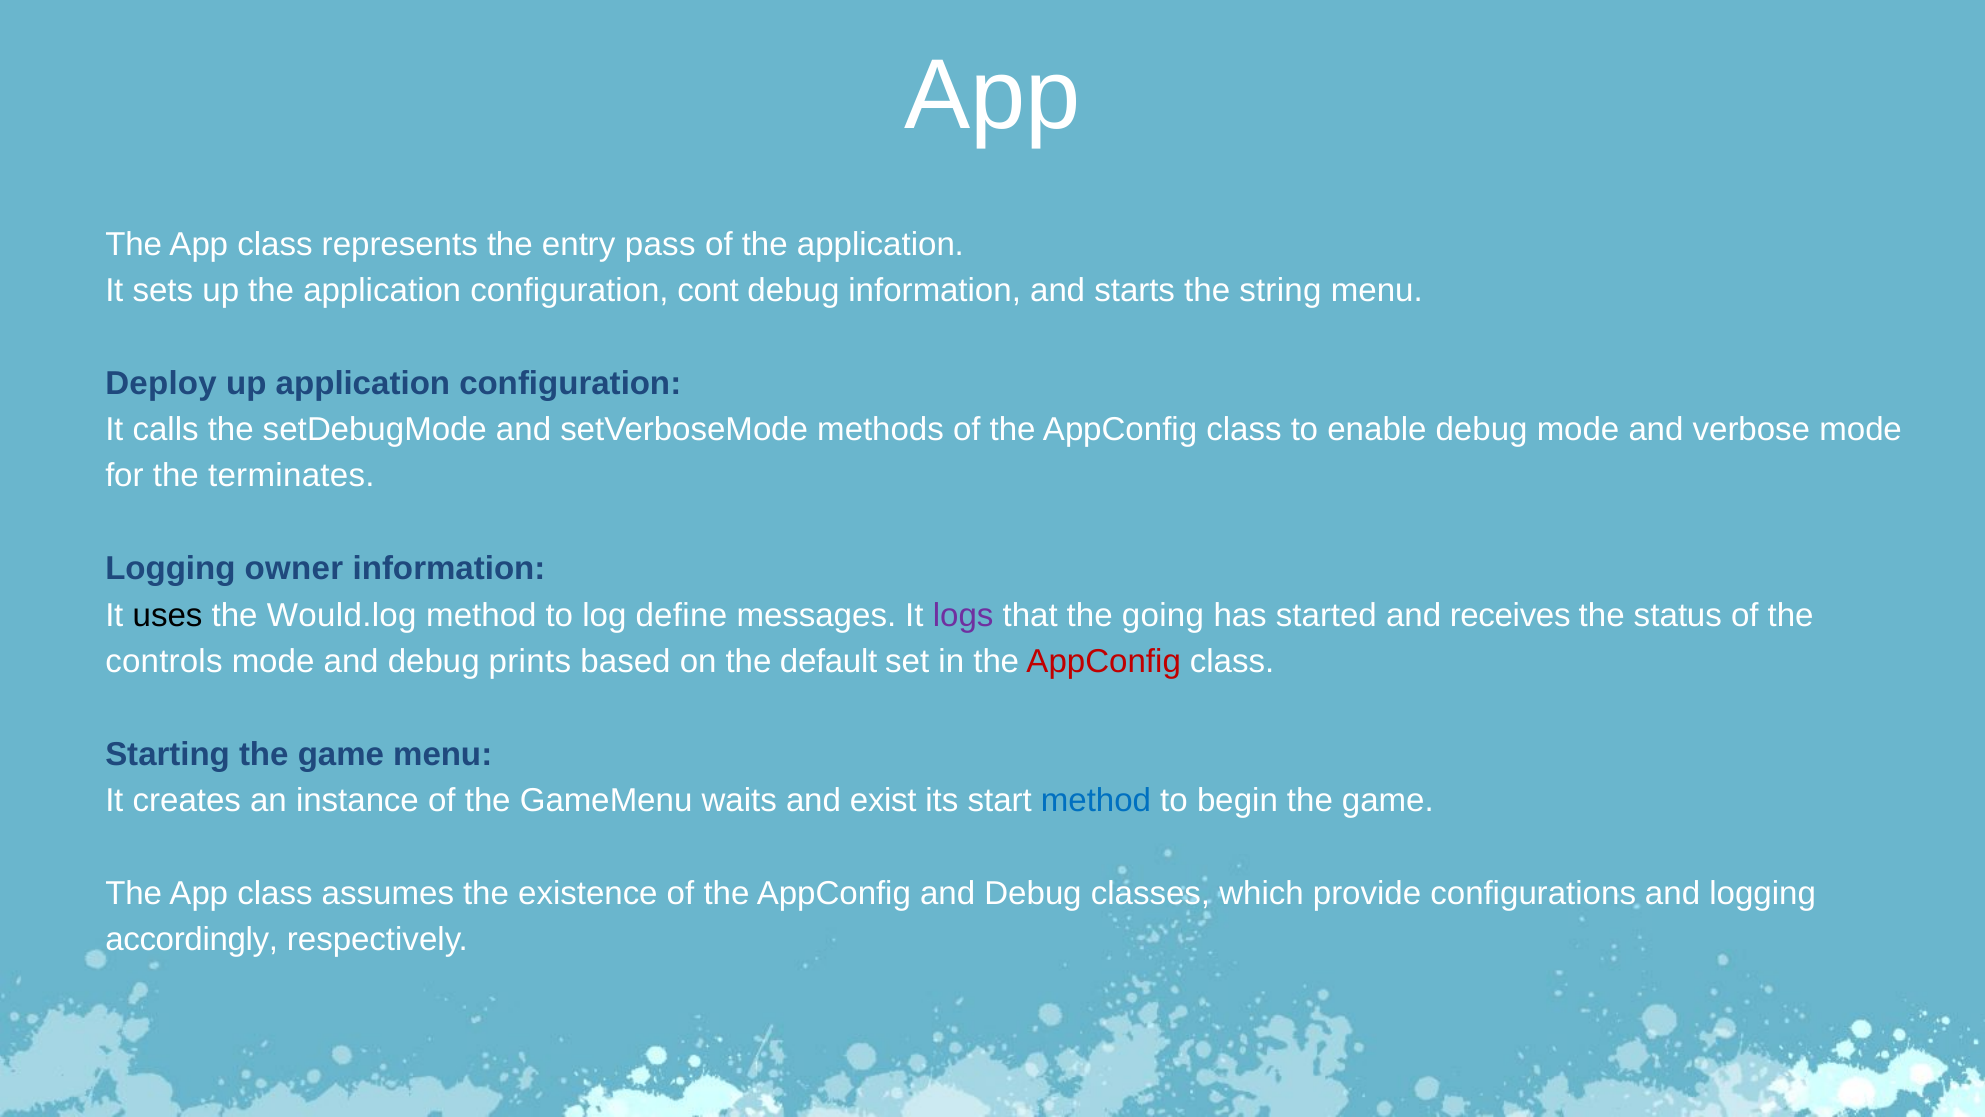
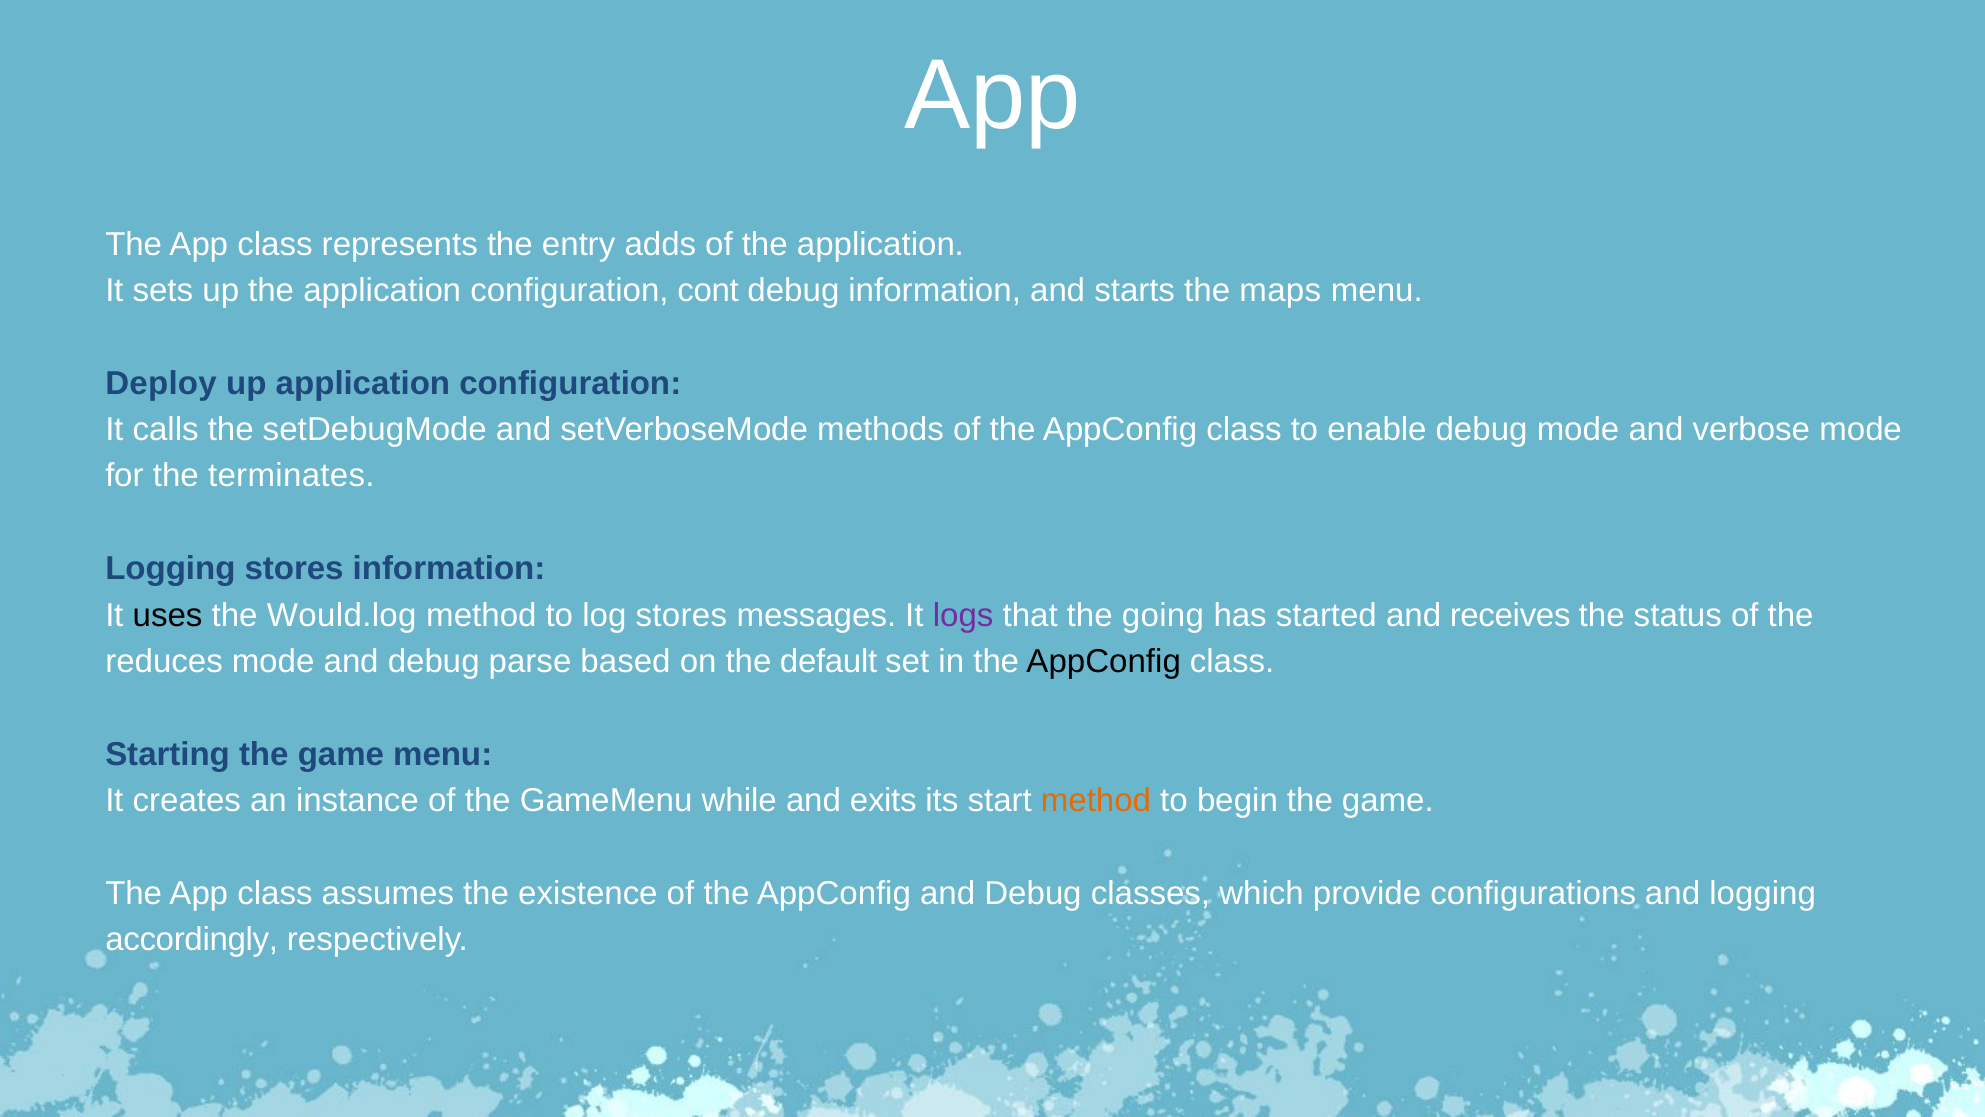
pass: pass -> adds
string: string -> maps
Logging owner: owner -> stores
log define: define -> stores
controls: controls -> reduces
prints: prints -> parse
AppConfig at (1104, 661) colour: red -> black
waits: waits -> while
exist: exist -> exits
method at (1096, 800) colour: blue -> orange
